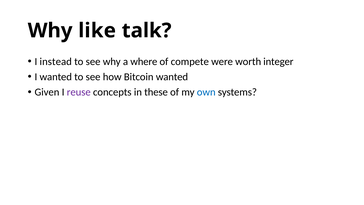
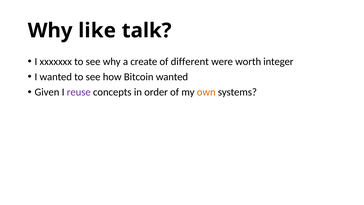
instead: instead -> xxxxxxx
where: where -> create
compete: compete -> different
these: these -> order
own colour: blue -> orange
